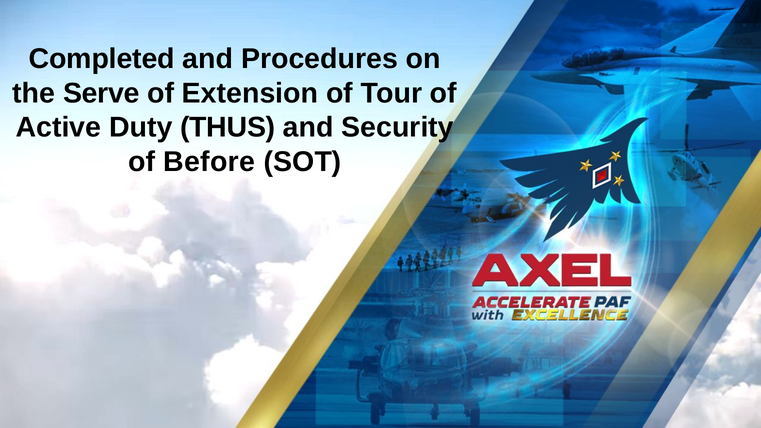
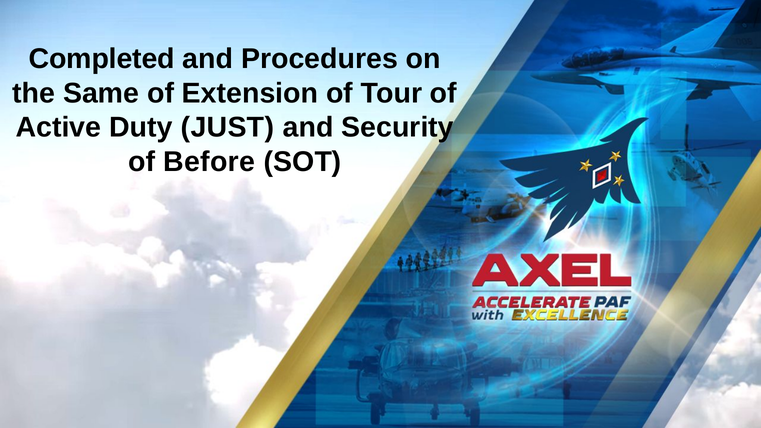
Serve: Serve -> Same
THUS: THUS -> JUST
